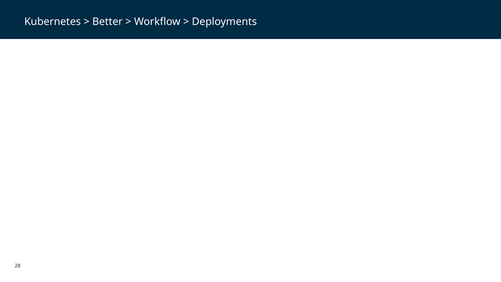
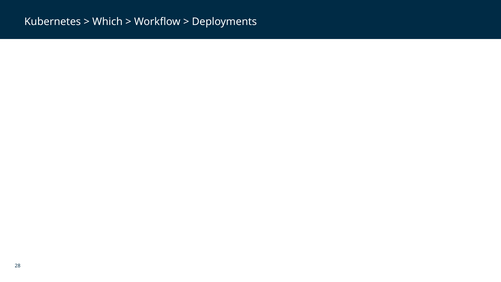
Better: Better -> Which
